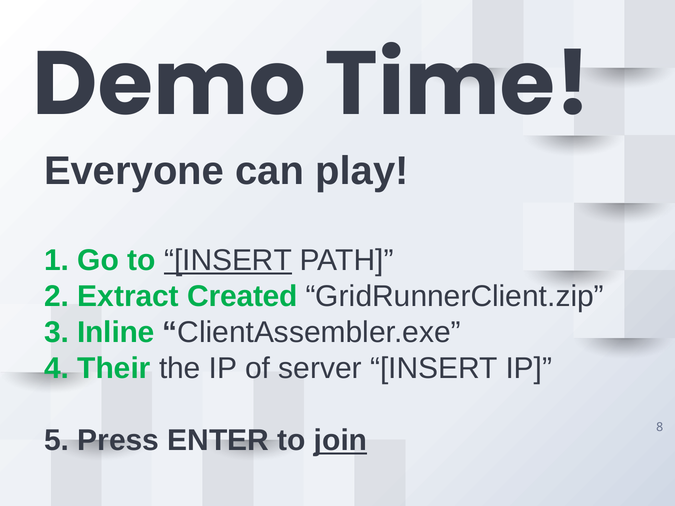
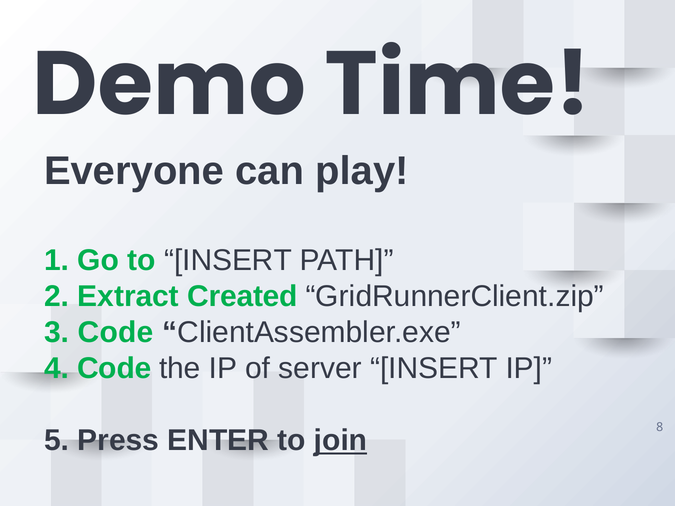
INSERT at (228, 261) underline: present -> none
3 Inline: Inline -> Code
4 Their: Their -> Code
